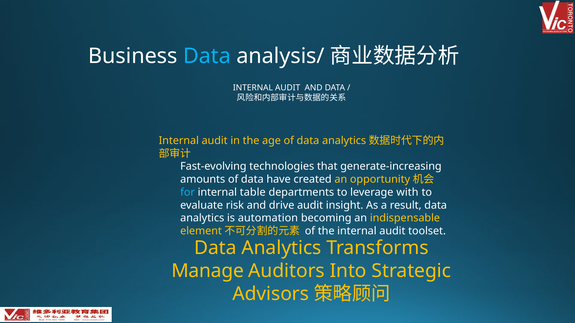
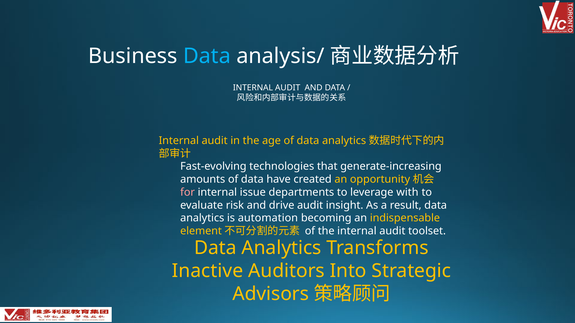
for colour: light blue -> pink
table: table -> issue
Manage: Manage -> Inactive
